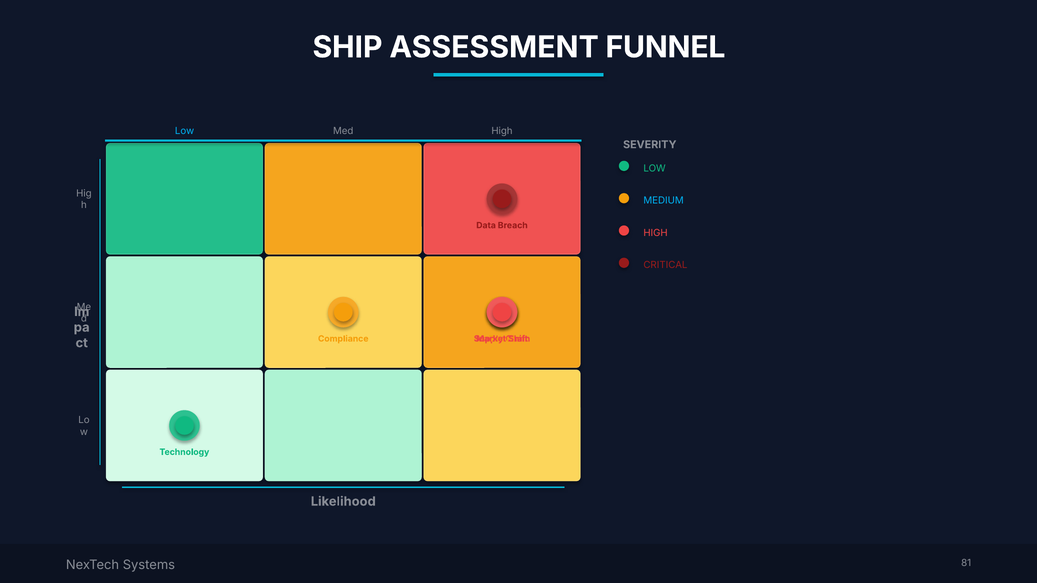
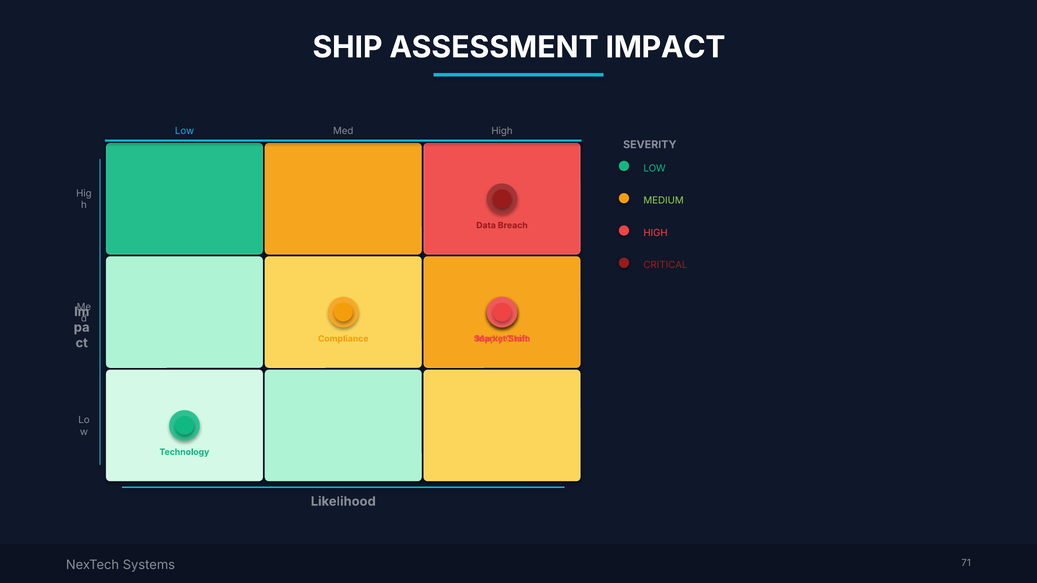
FUNNEL: FUNNEL -> IMPACT
MEDIUM colour: light blue -> light green
81: 81 -> 71
